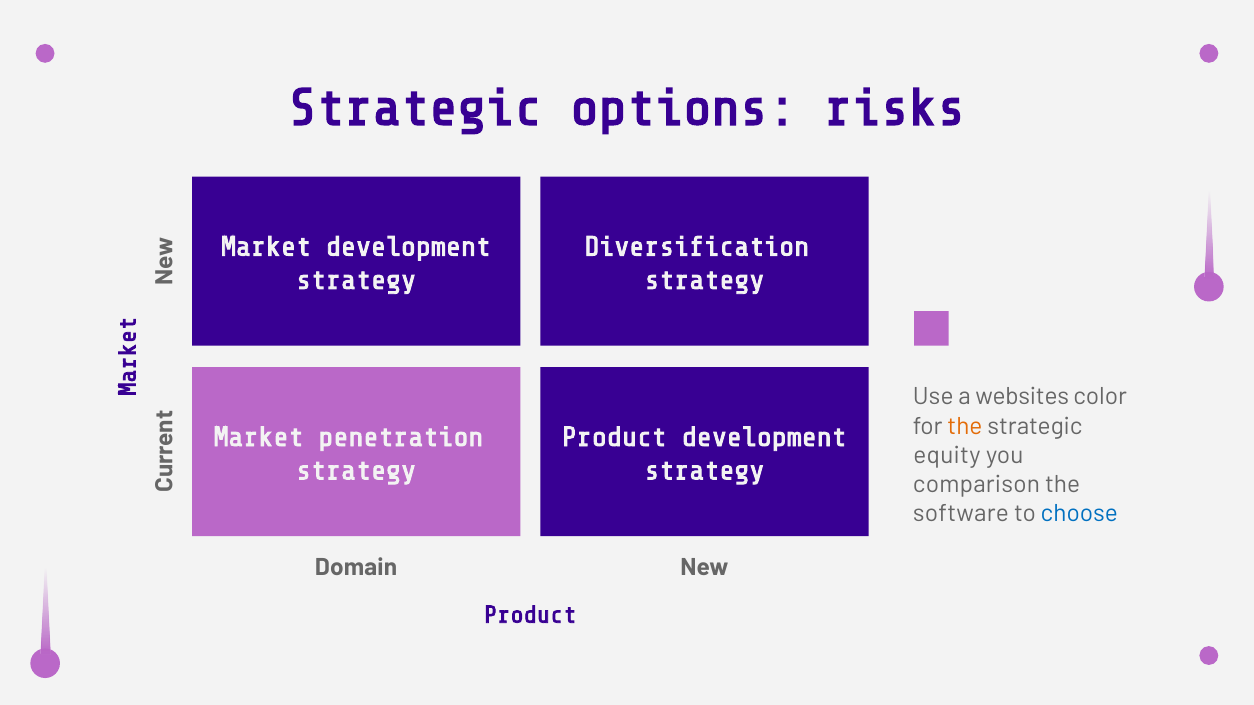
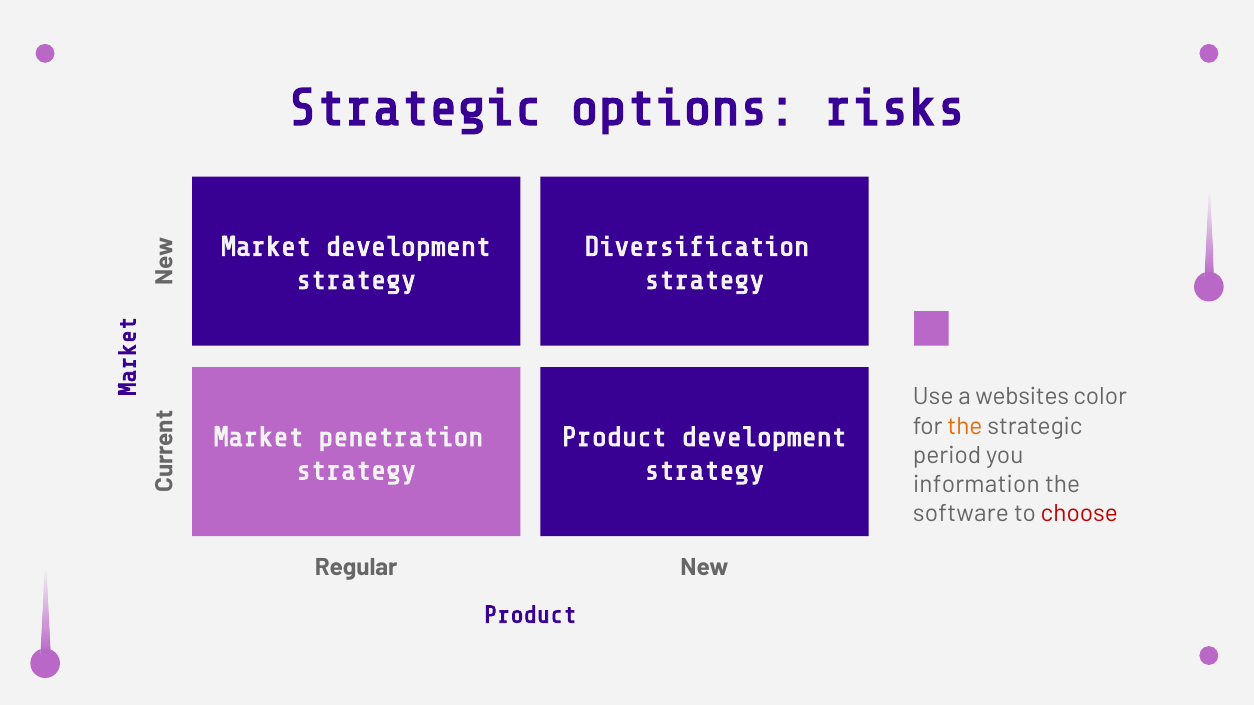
equity: equity -> period
comparison: comparison -> information
choose colour: blue -> red
Domain: Domain -> Regular
